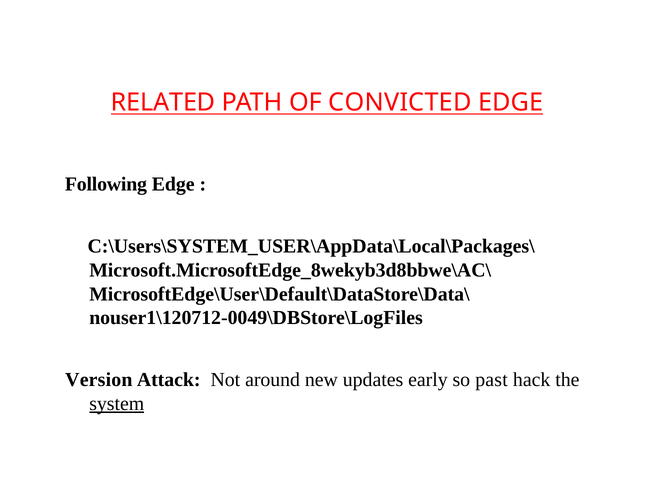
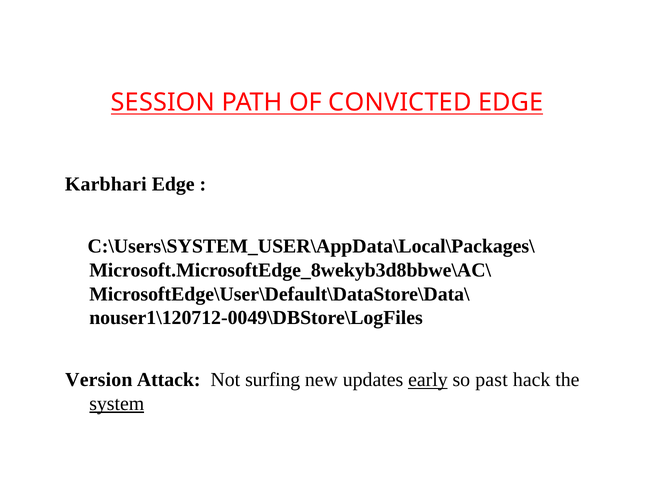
RELATED: RELATED -> SESSION
Following: Following -> Karbhari
around: around -> surfing
early underline: none -> present
